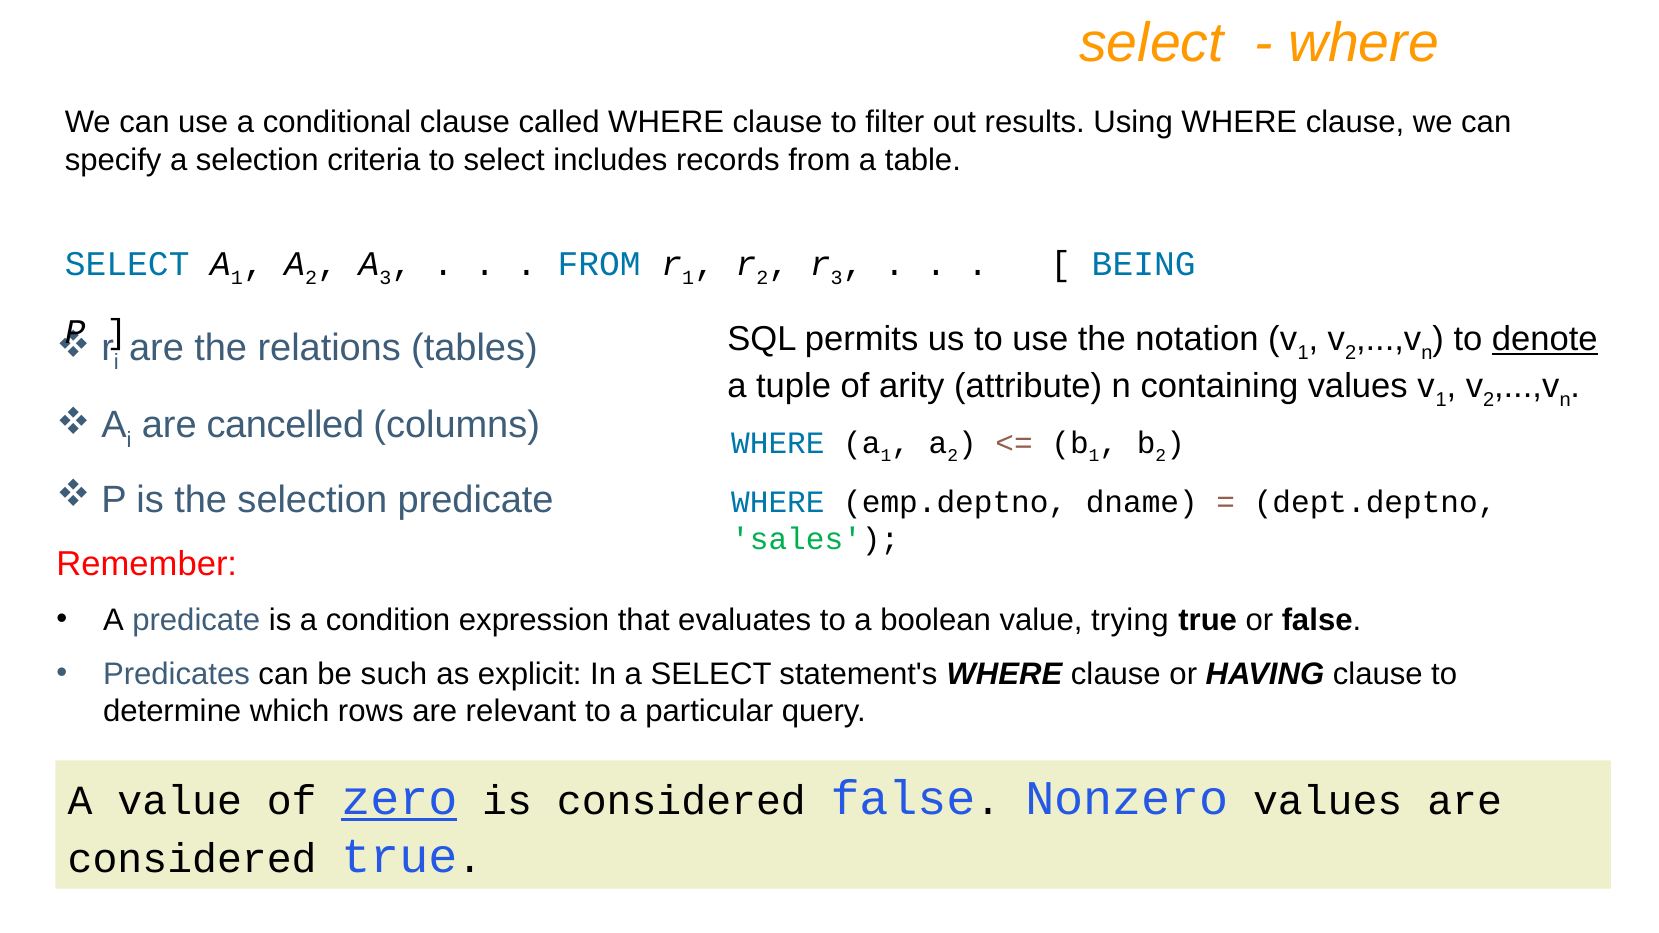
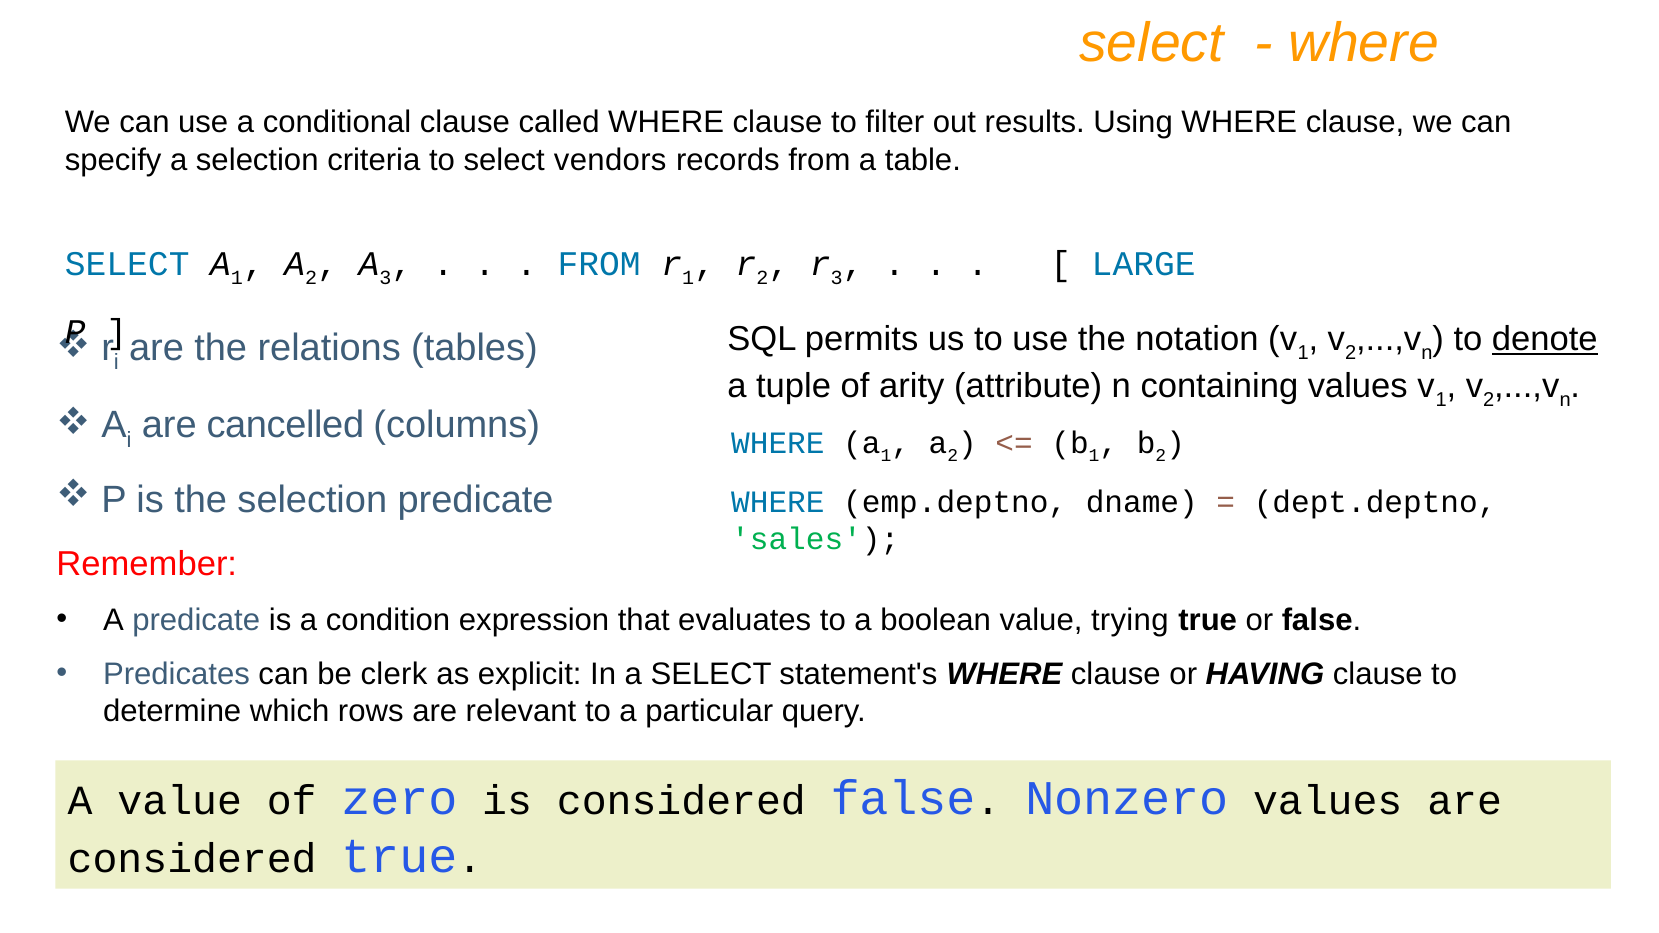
includes: includes -> vendors
BEING: BEING -> LARGE
such: such -> clerk
zero underline: present -> none
